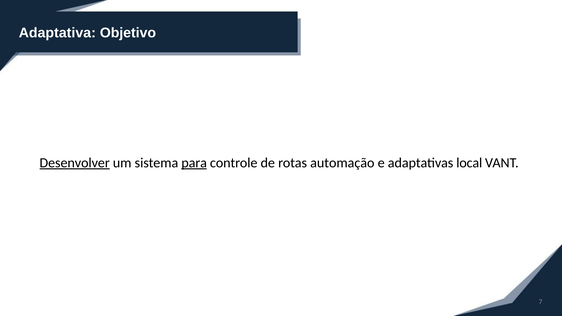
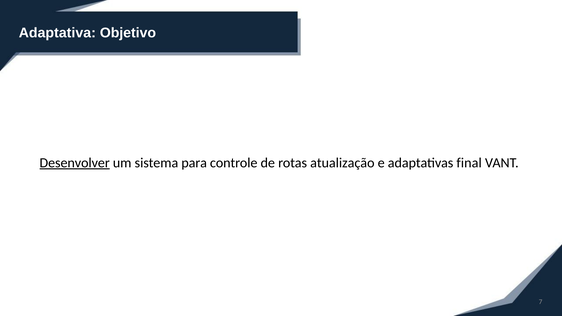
para underline: present -> none
automação: automação -> atualização
local: local -> final
